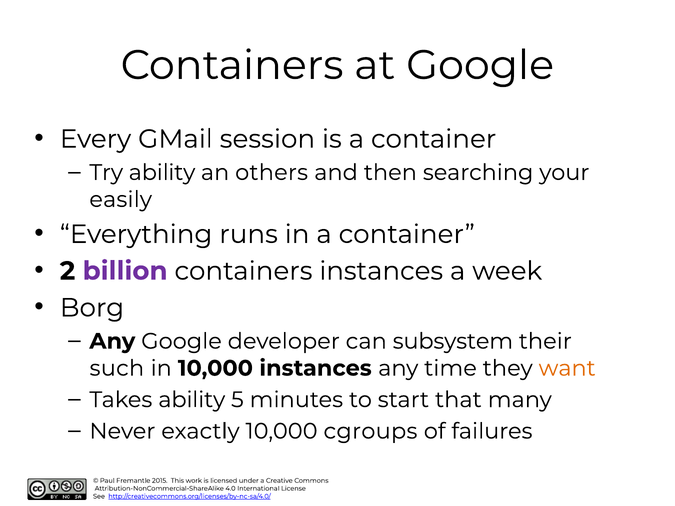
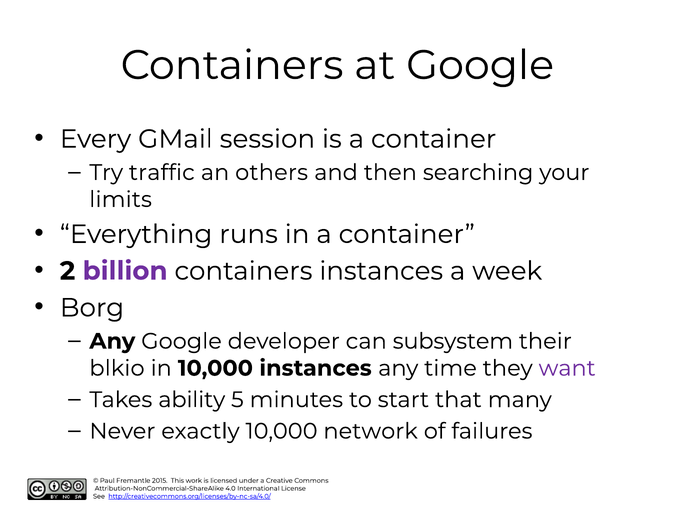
Try ability: ability -> traffic
easily: easily -> limits
such: such -> blkio
want colour: orange -> purple
cgroups: cgroups -> network
